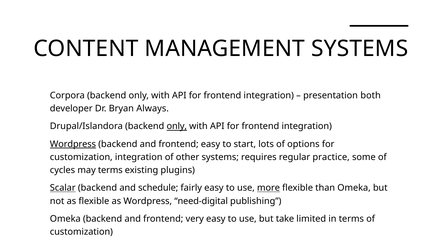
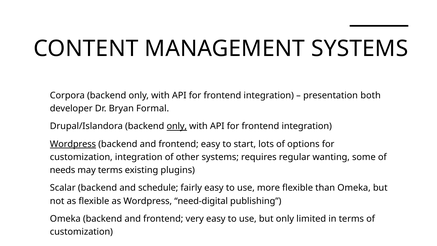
Always: Always -> Formal
practice: practice -> wanting
cycles: cycles -> needs
Scalar underline: present -> none
more underline: present -> none
but take: take -> only
